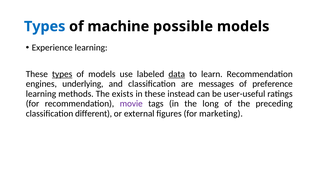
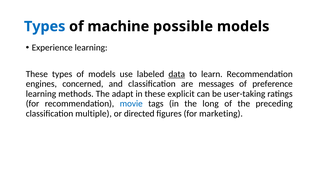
types at (62, 74) underline: present -> none
underlying: underlying -> concerned
exists: exists -> adapt
instead: instead -> explicit
user-useful: user-useful -> user-taking
movie colour: purple -> blue
different: different -> multiple
external: external -> directed
